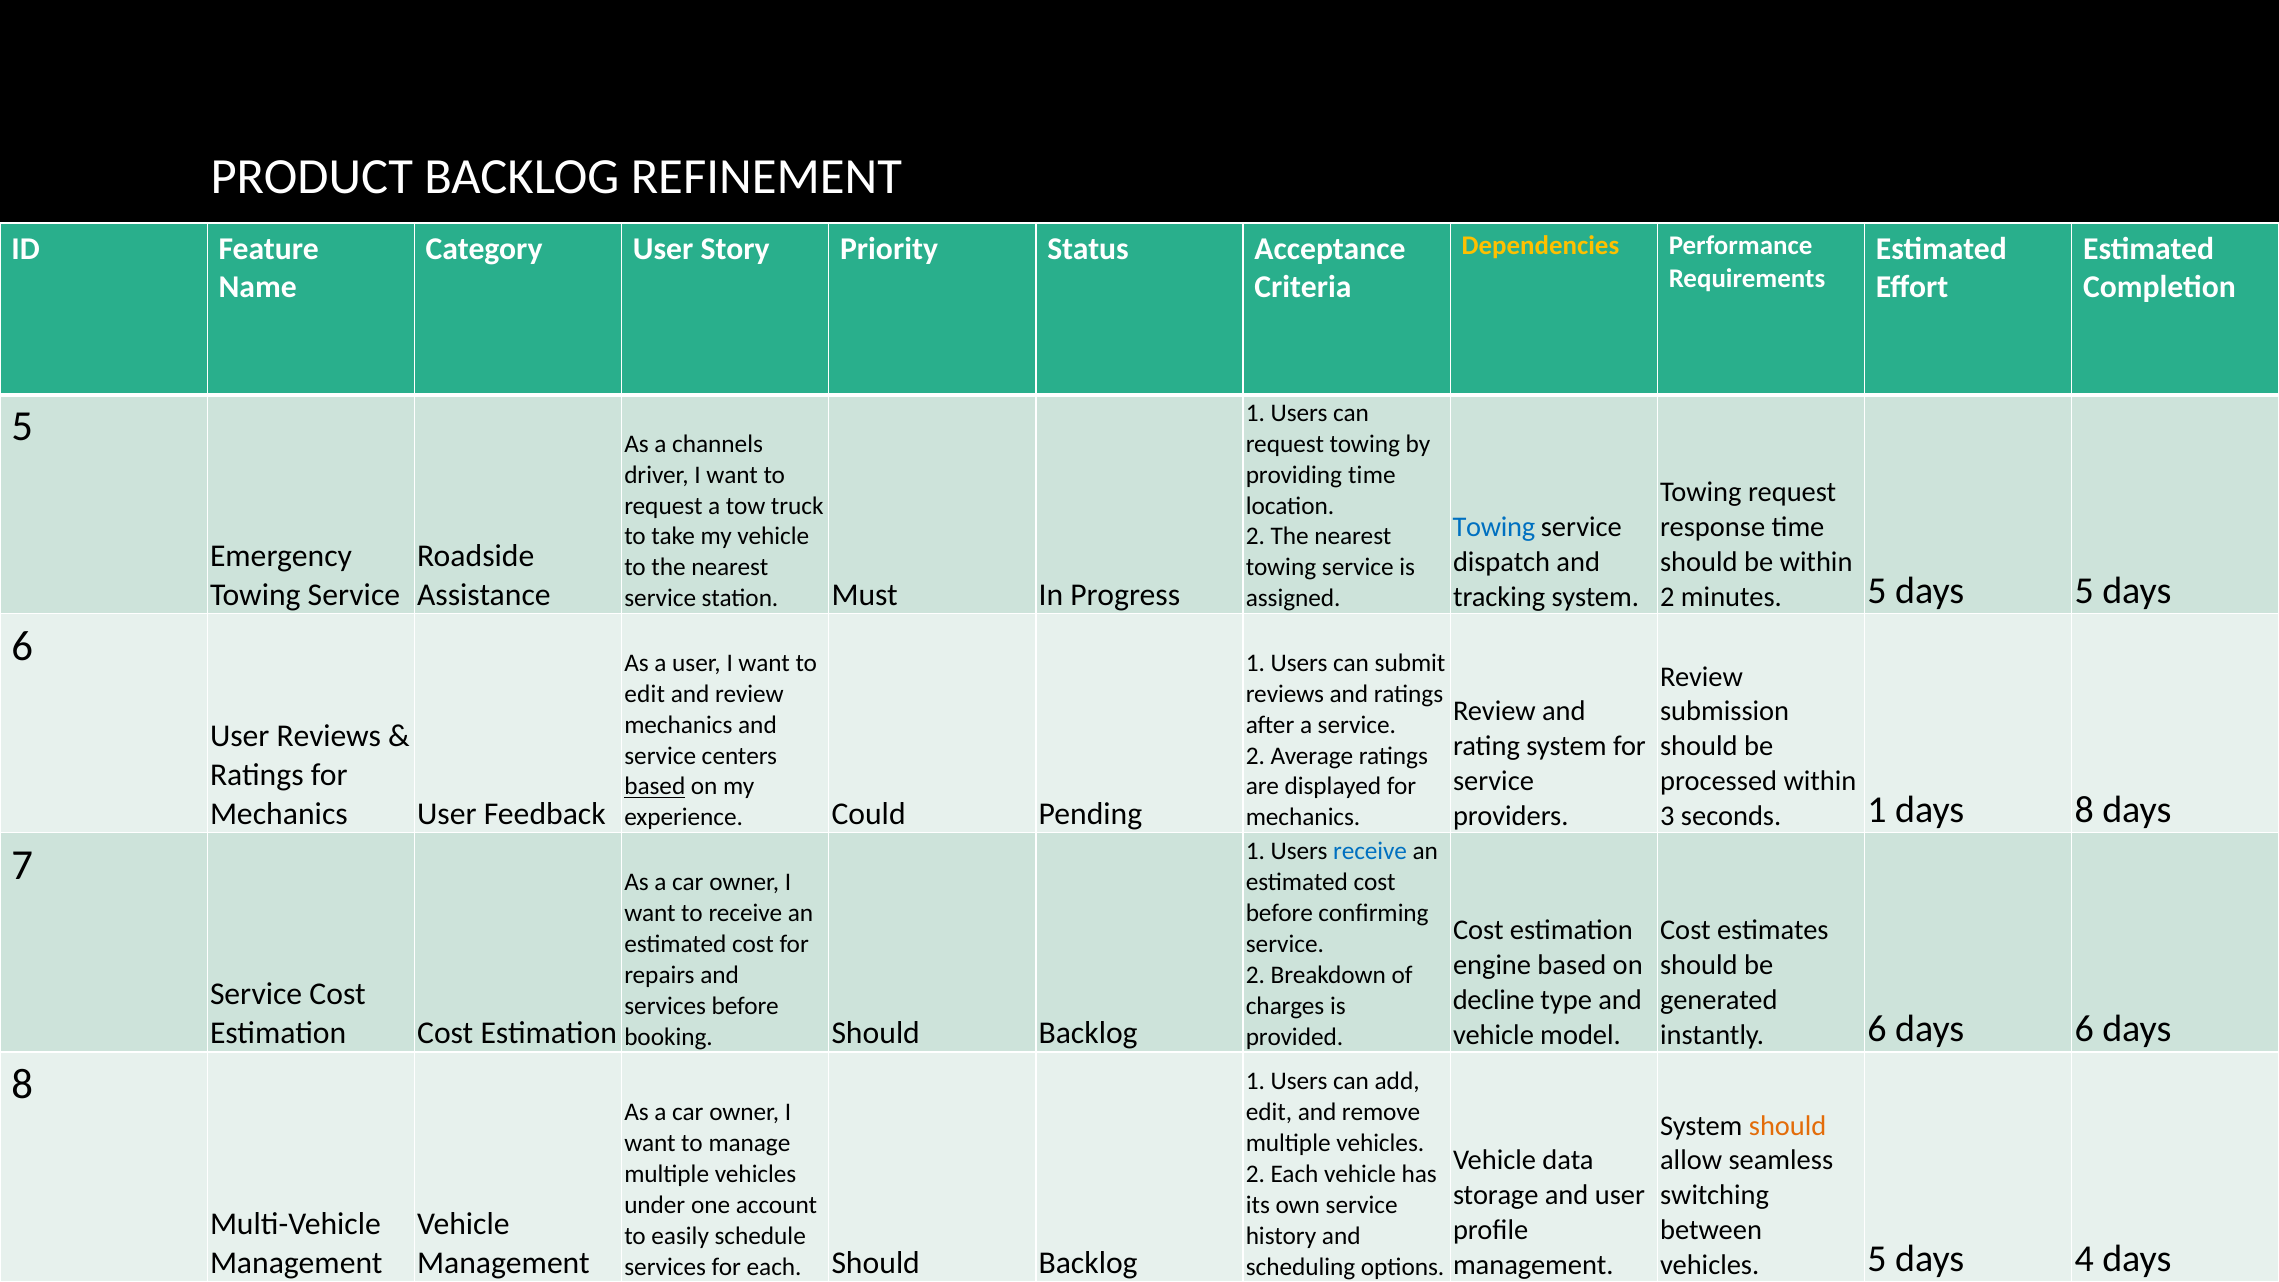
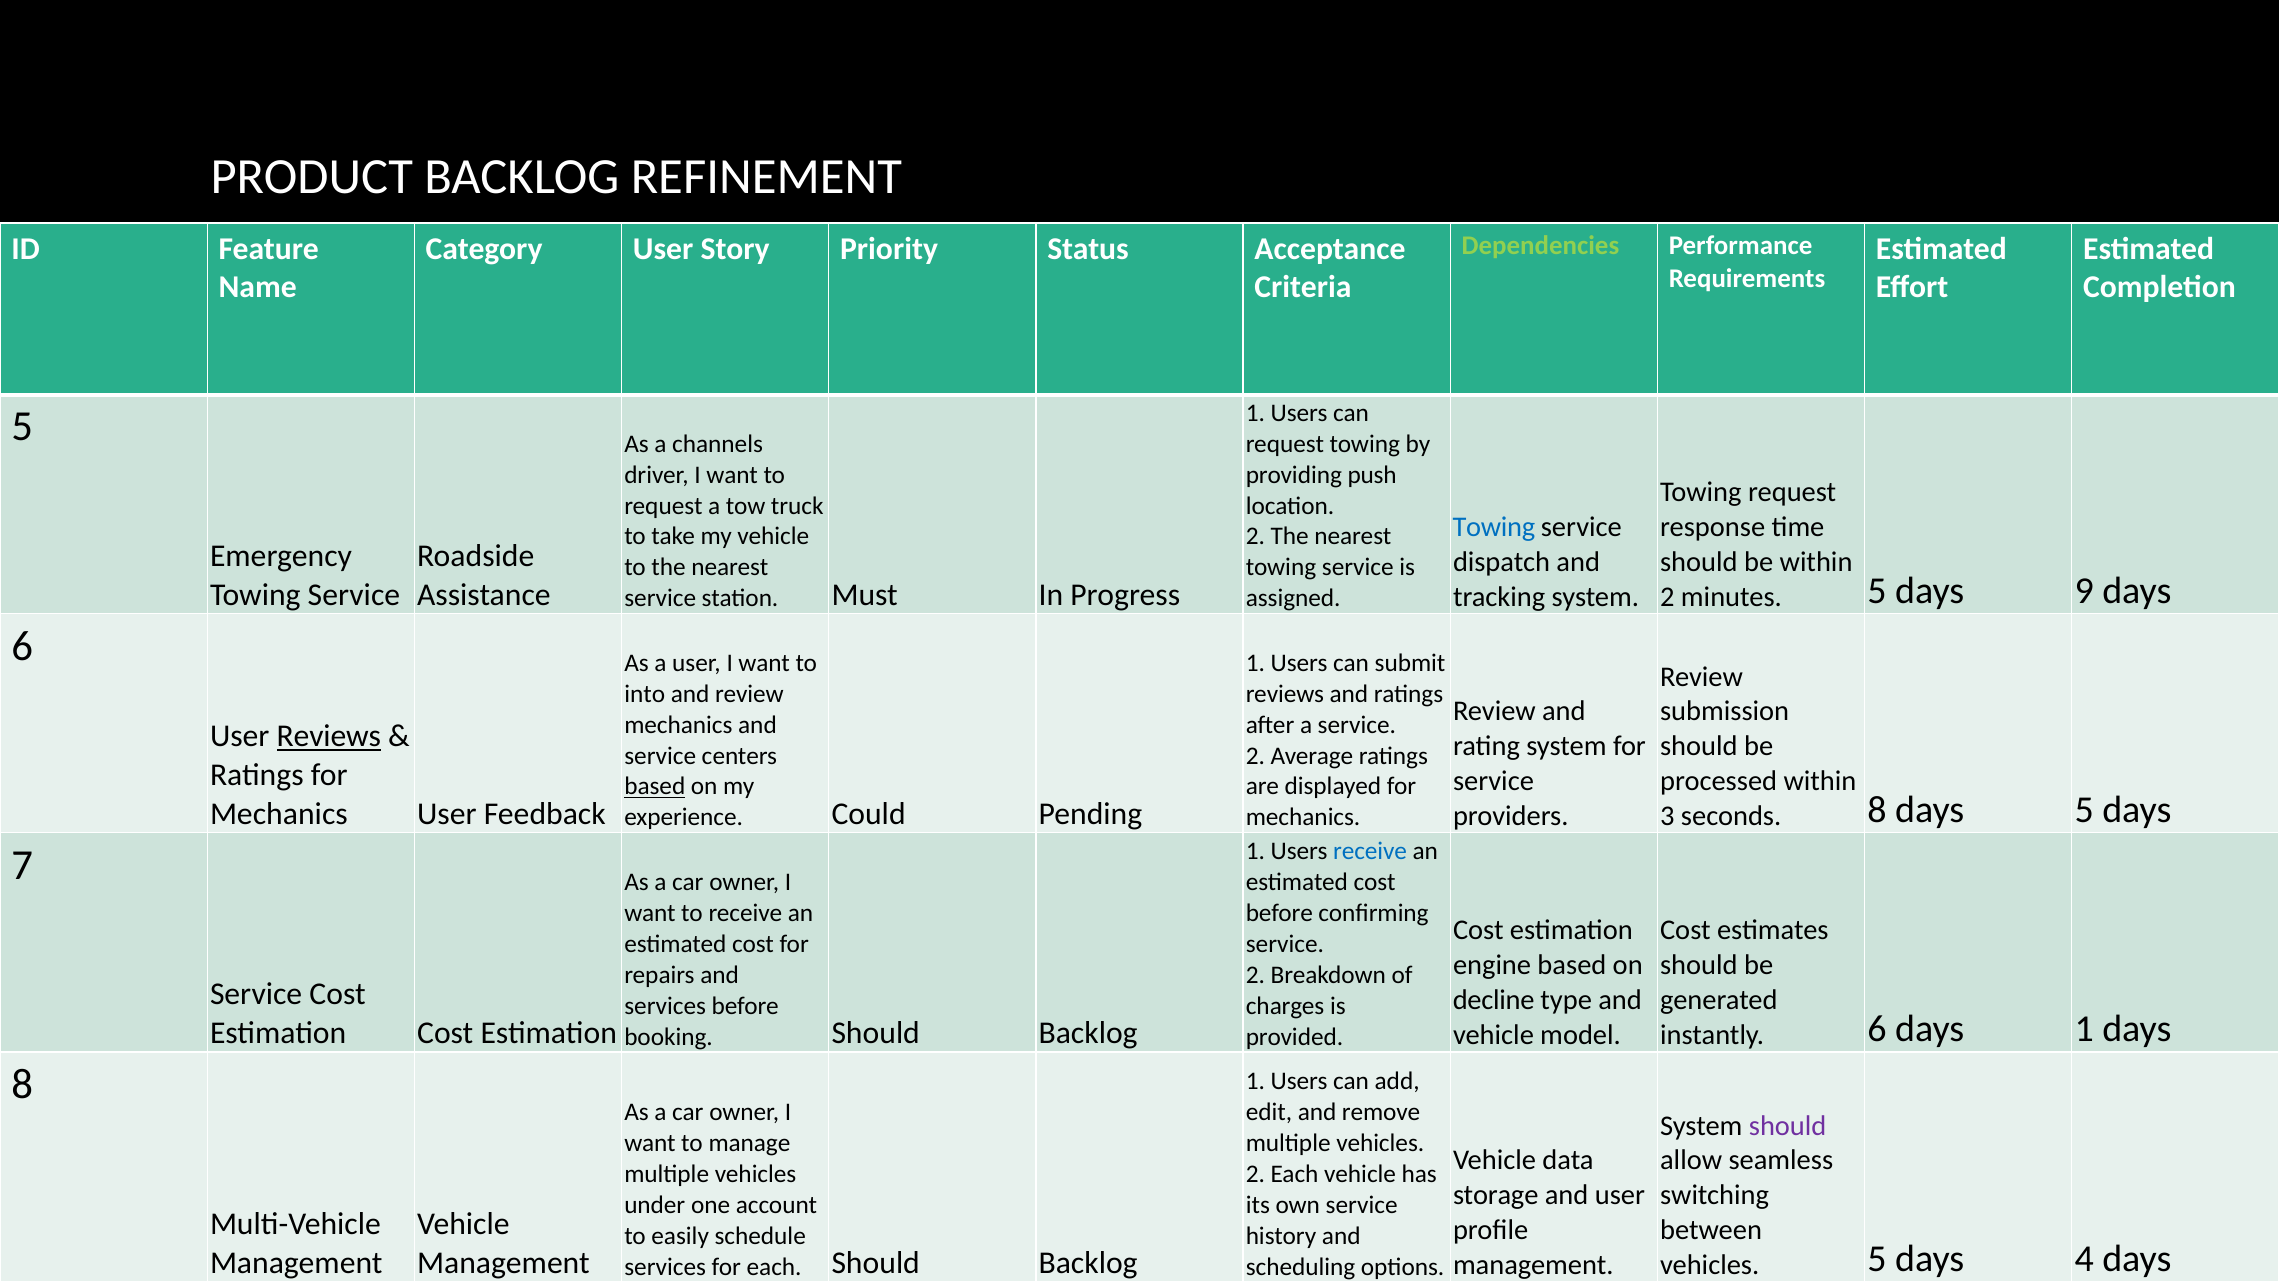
Dependencies colour: yellow -> light green
providing time: time -> push
days 5: 5 -> 9
edit at (645, 694): edit -> into
Reviews at (329, 736) underline: none -> present
seconds 1: 1 -> 8
8 at (2084, 810): 8 -> 5
6 days 6: 6 -> 1
should at (1788, 1126) colour: orange -> purple
